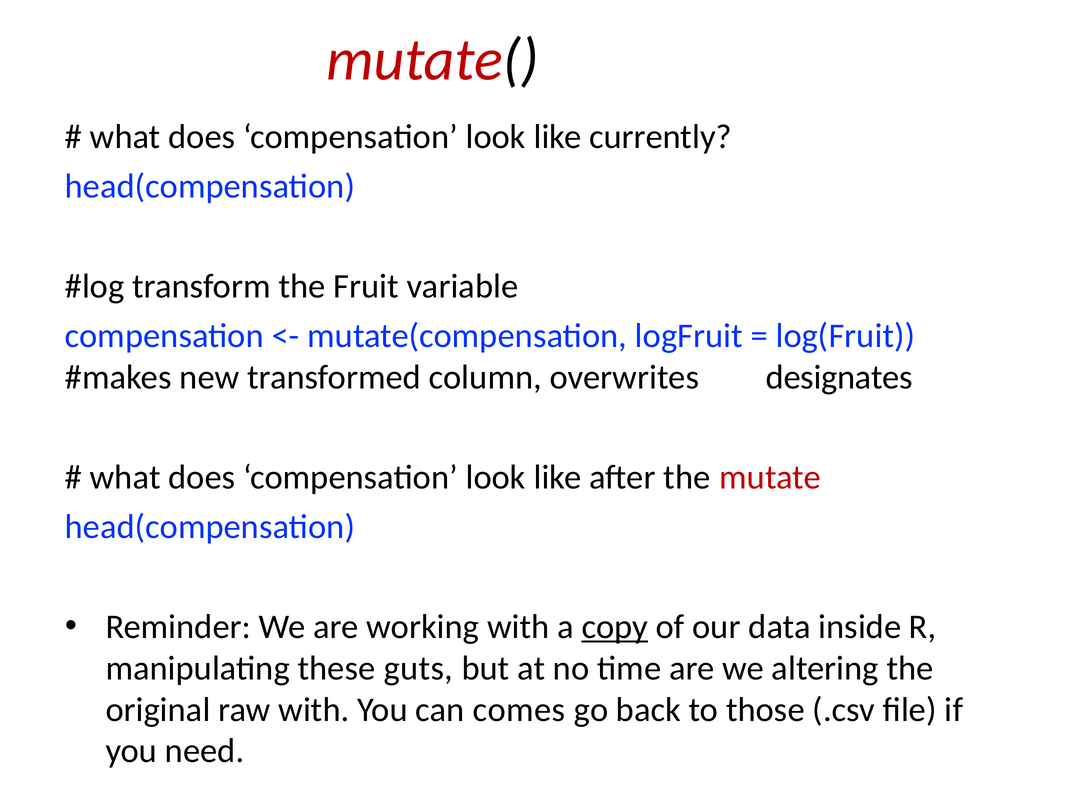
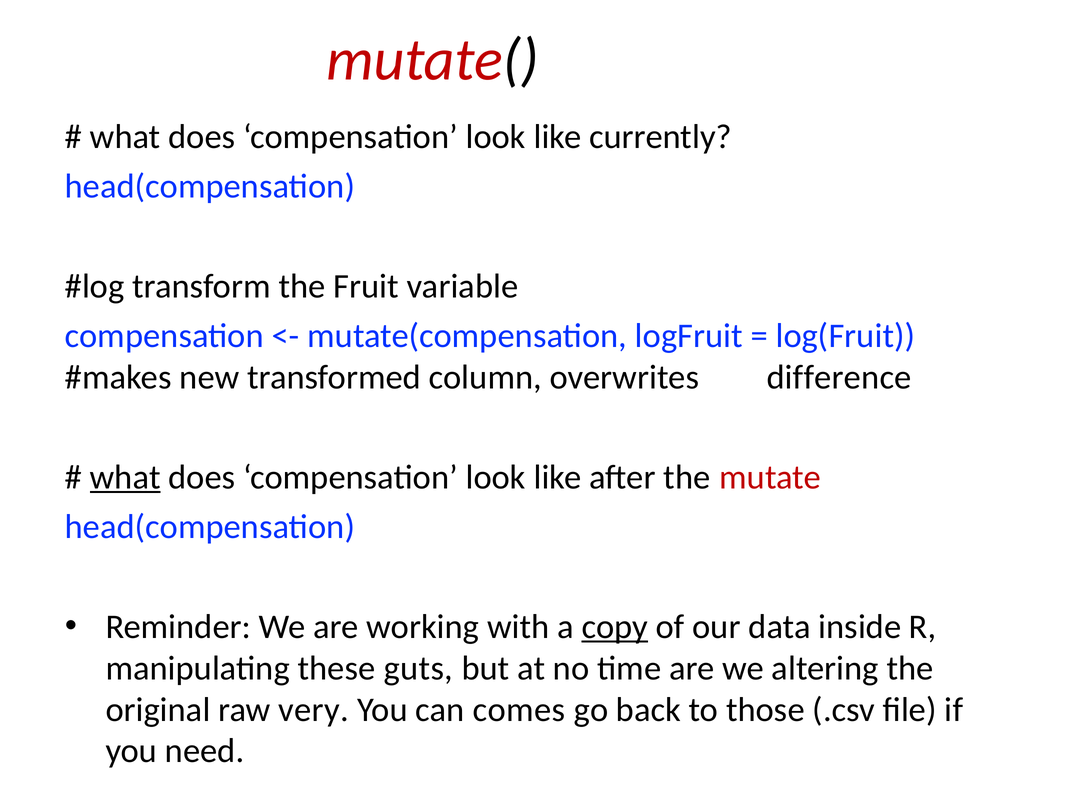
designates: designates -> difference
what at (125, 478) underline: none -> present
raw with: with -> very
